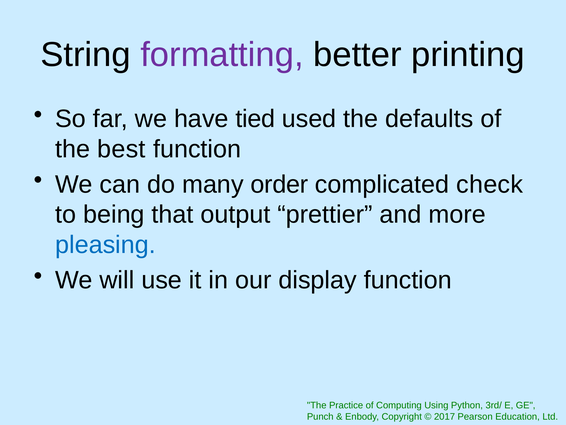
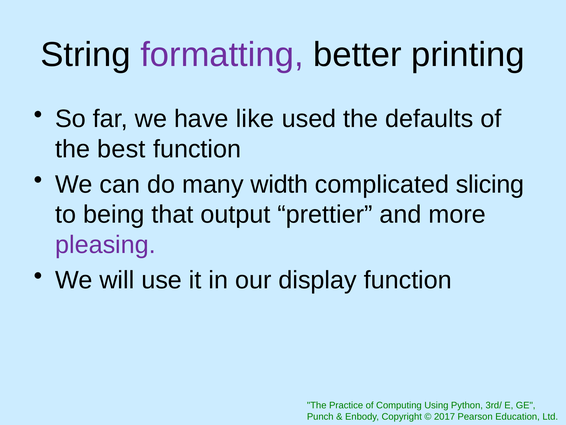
tied: tied -> like
order: order -> width
check: check -> slicing
pleasing colour: blue -> purple
